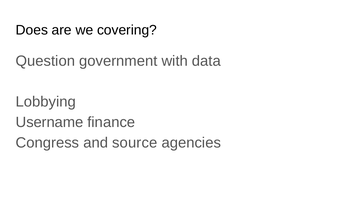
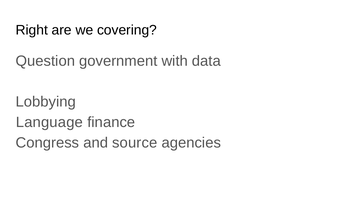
Does: Does -> Right
Username: Username -> Language
